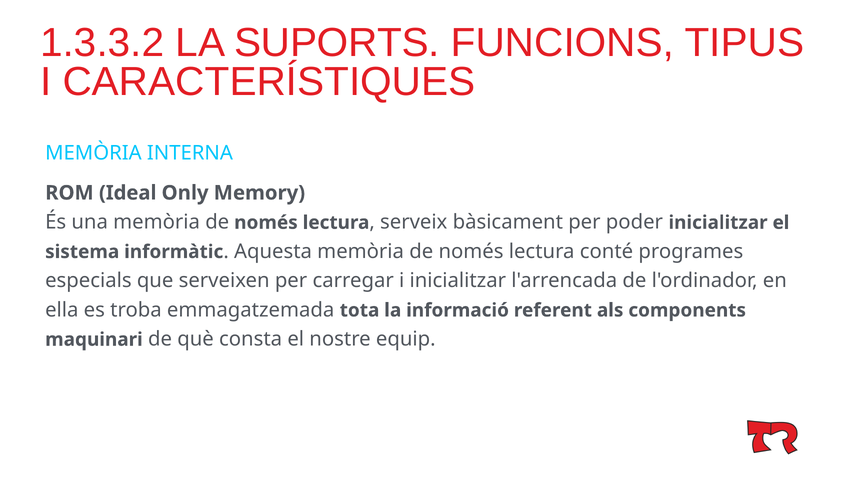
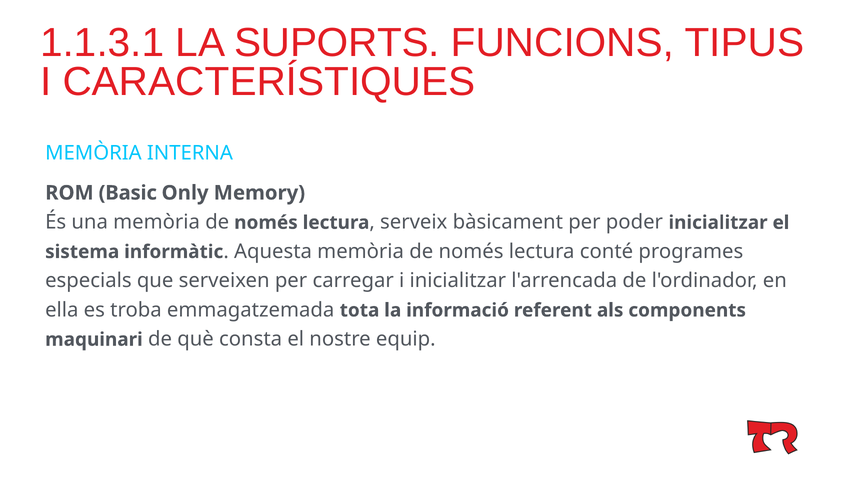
1.3.3.2: 1.3.3.2 -> 1.1.3.1
Ideal: Ideal -> Basic
